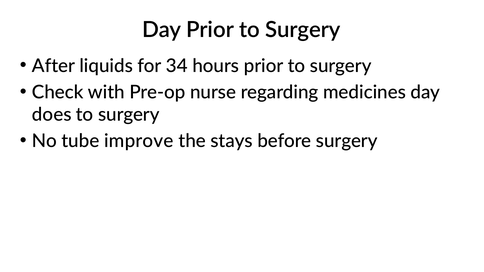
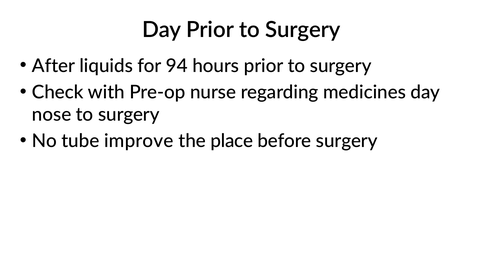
34: 34 -> 94
does: does -> nose
stays: stays -> place
